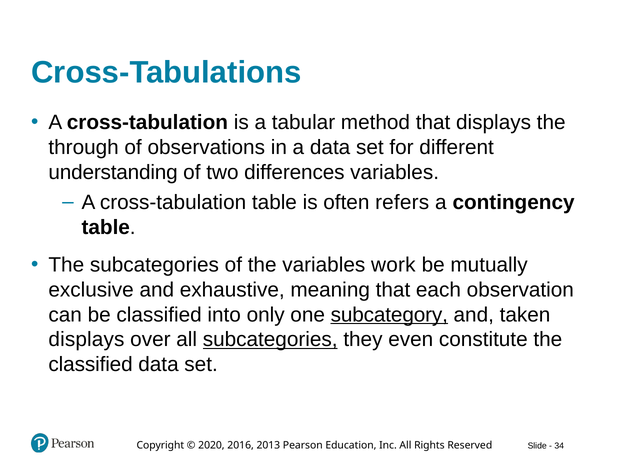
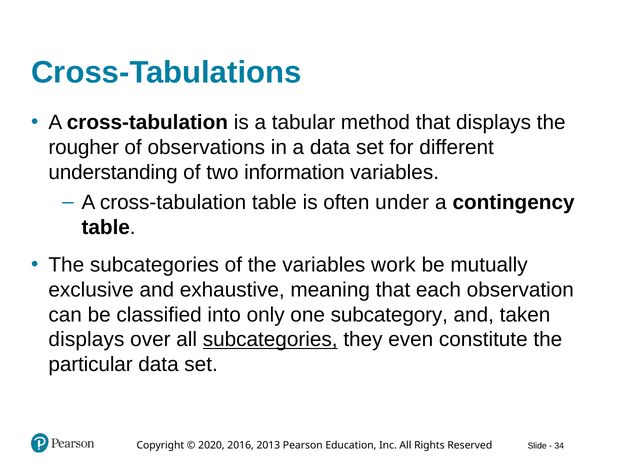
through: through -> rougher
differences: differences -> information
refers: refers -> under
subcategory underline: present -> none
classified at (91, 365): classified -> particular
